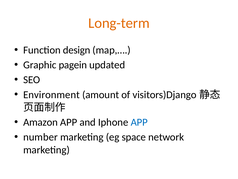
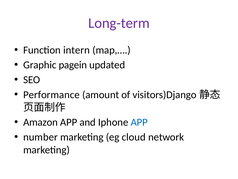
Long-term colour: orange -> purple
design: design -> intern
Environment: Environment -> Performance
space: space -> cloud
